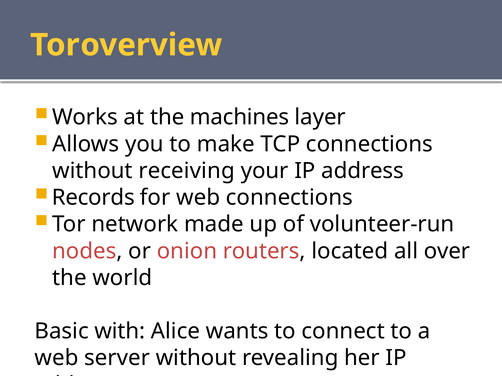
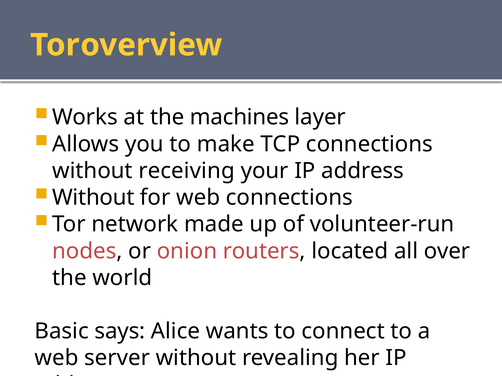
Records at (93, 198): Records -> Without
with: with -> says
